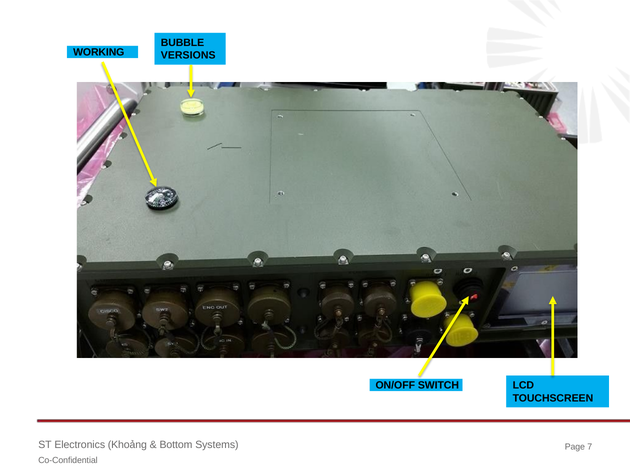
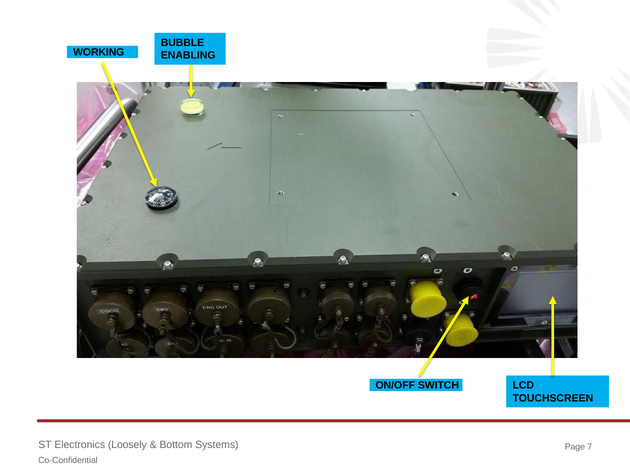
VERSIONS: VERSIONS -> ENABLING
Khoảng: Khoảng -> Loosely
